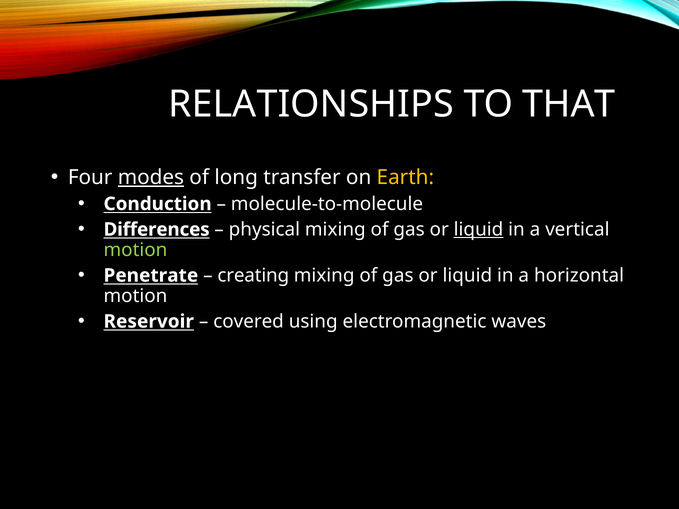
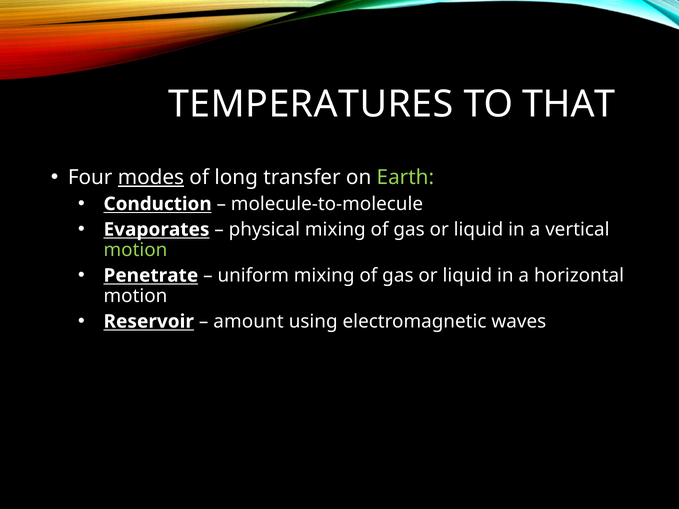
RELATIONSHIPS: RELATIONSHIPS -> TEMPERATURES
Earth colour: yellow -> light green
Differences: Differences -> Evaporates
liquid at (479, 230) underline: present -> none
creating: creating -> uniform
covered: covered -> amount
